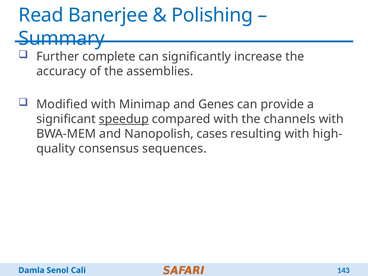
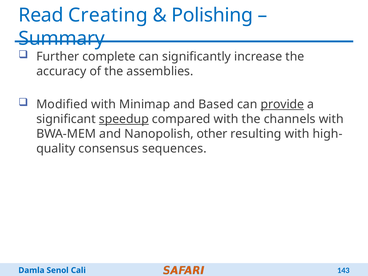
Banerjee: Banerjee -> Creating
Genes: Genes -> Based
provide underline: none -> present
cases: cases -> other
